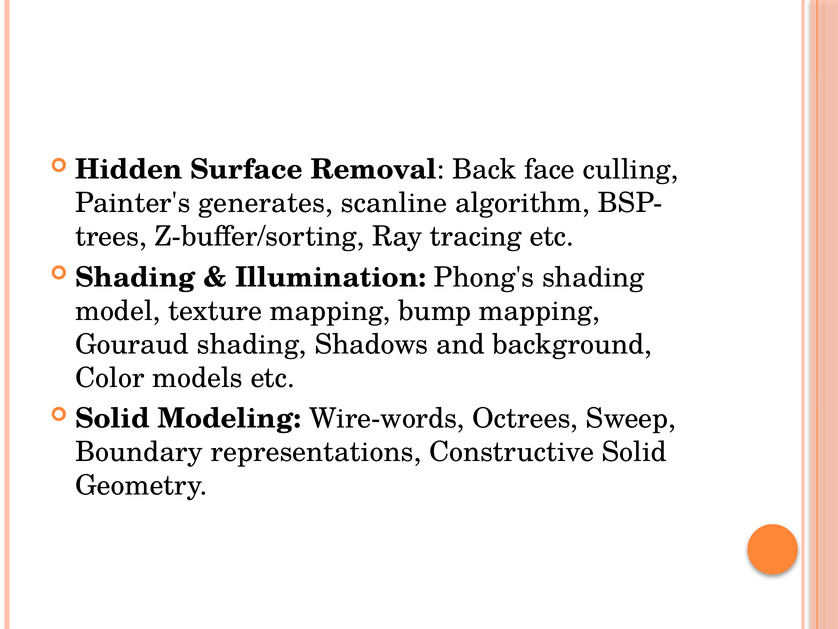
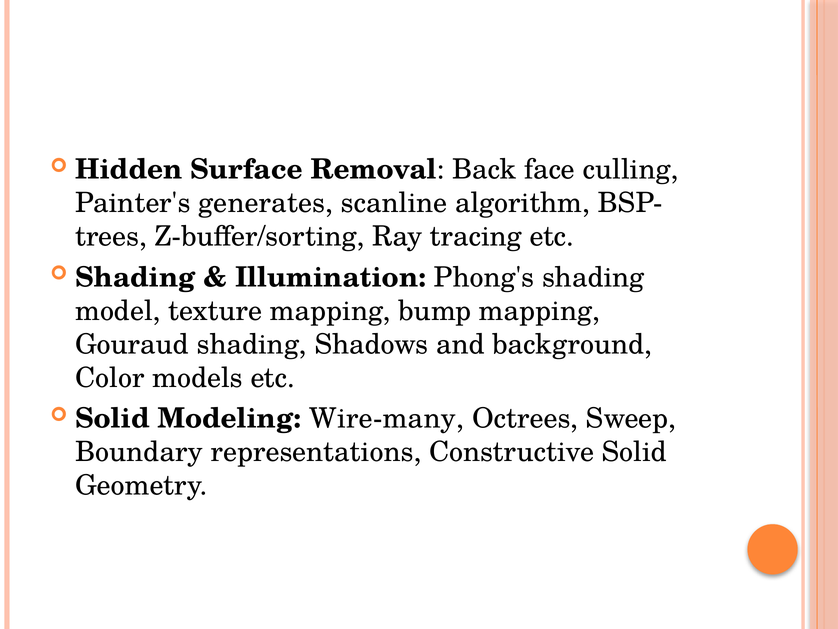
Wire-words: Wire-words -> Wire-many
